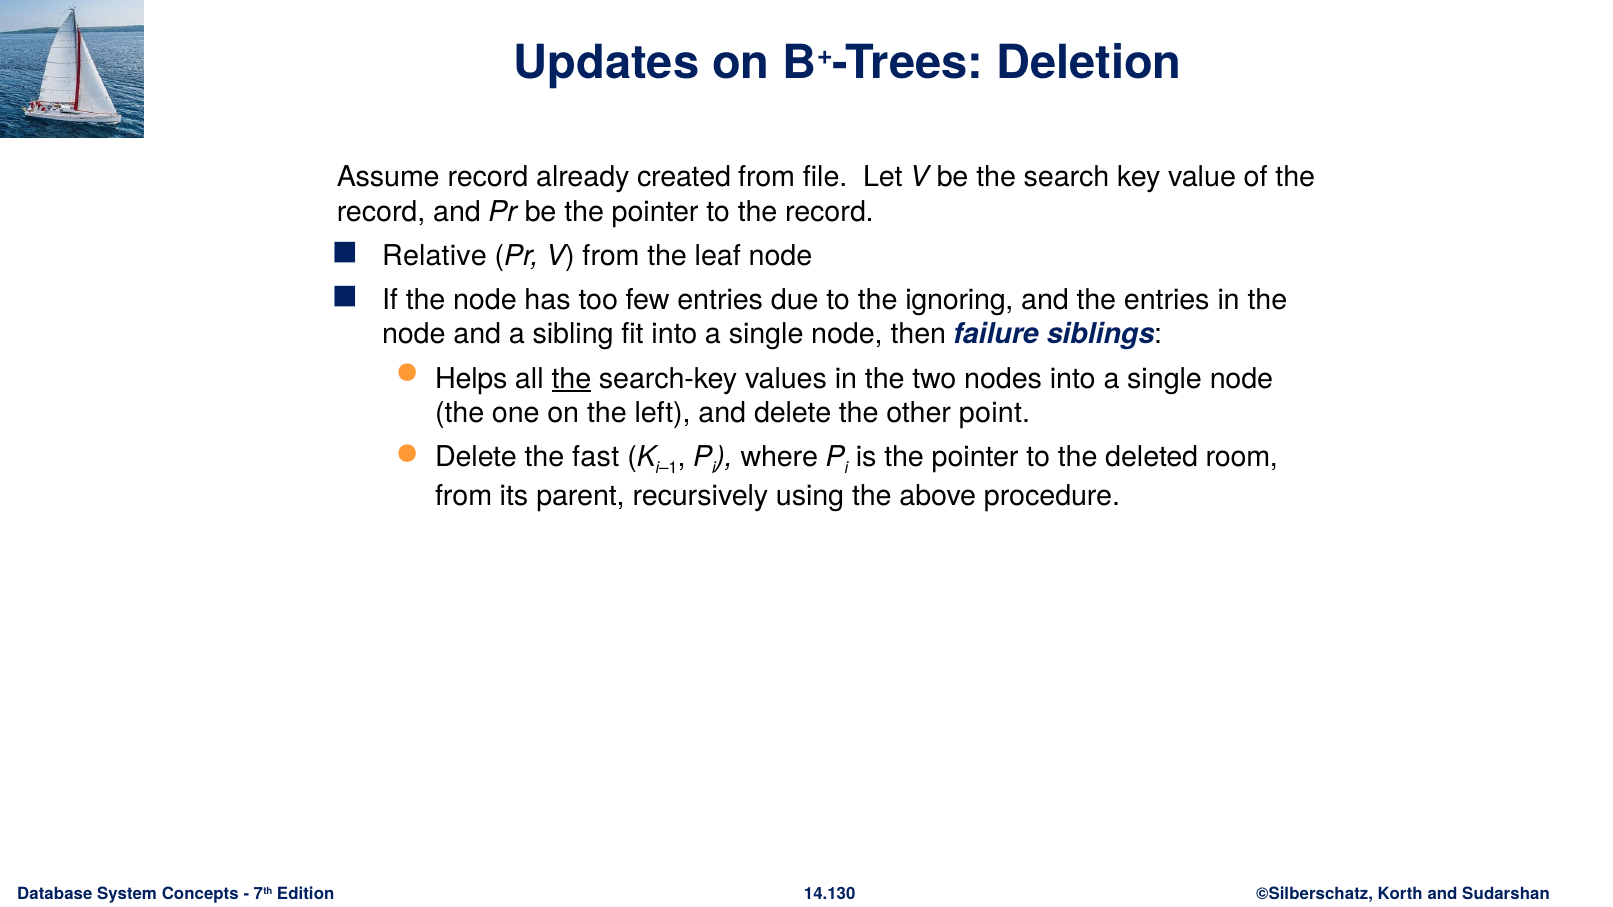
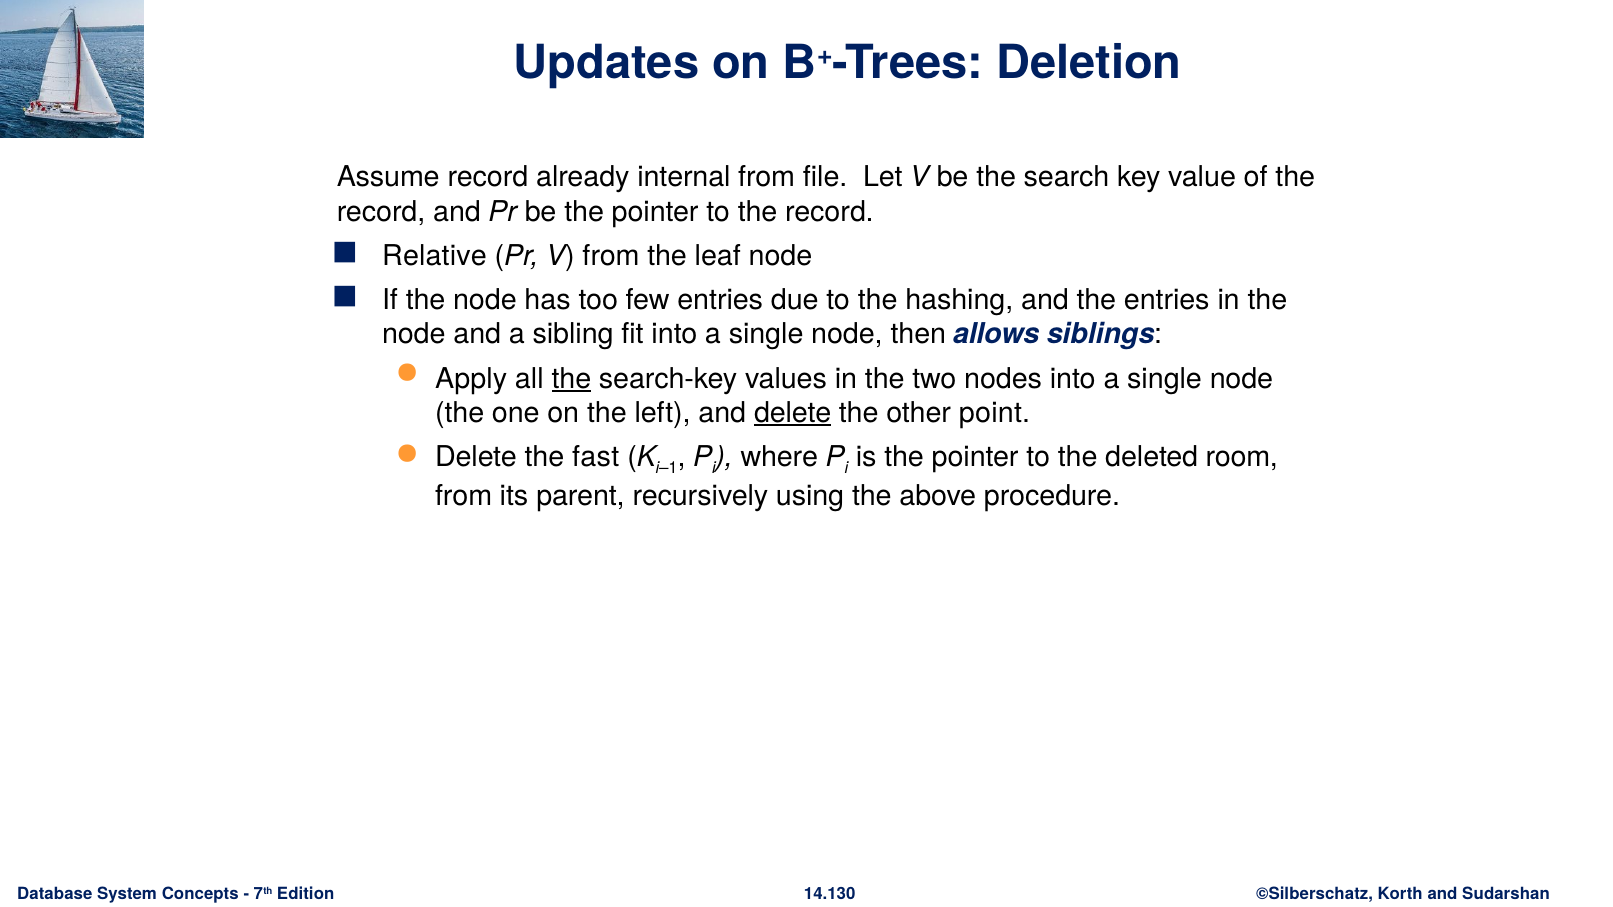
created: created -> internal
ignoring: ignoring -> hashing
failure: failure -> allows
Helps: Helps -> Apply
delete at (793, 413) underline: none -> present
